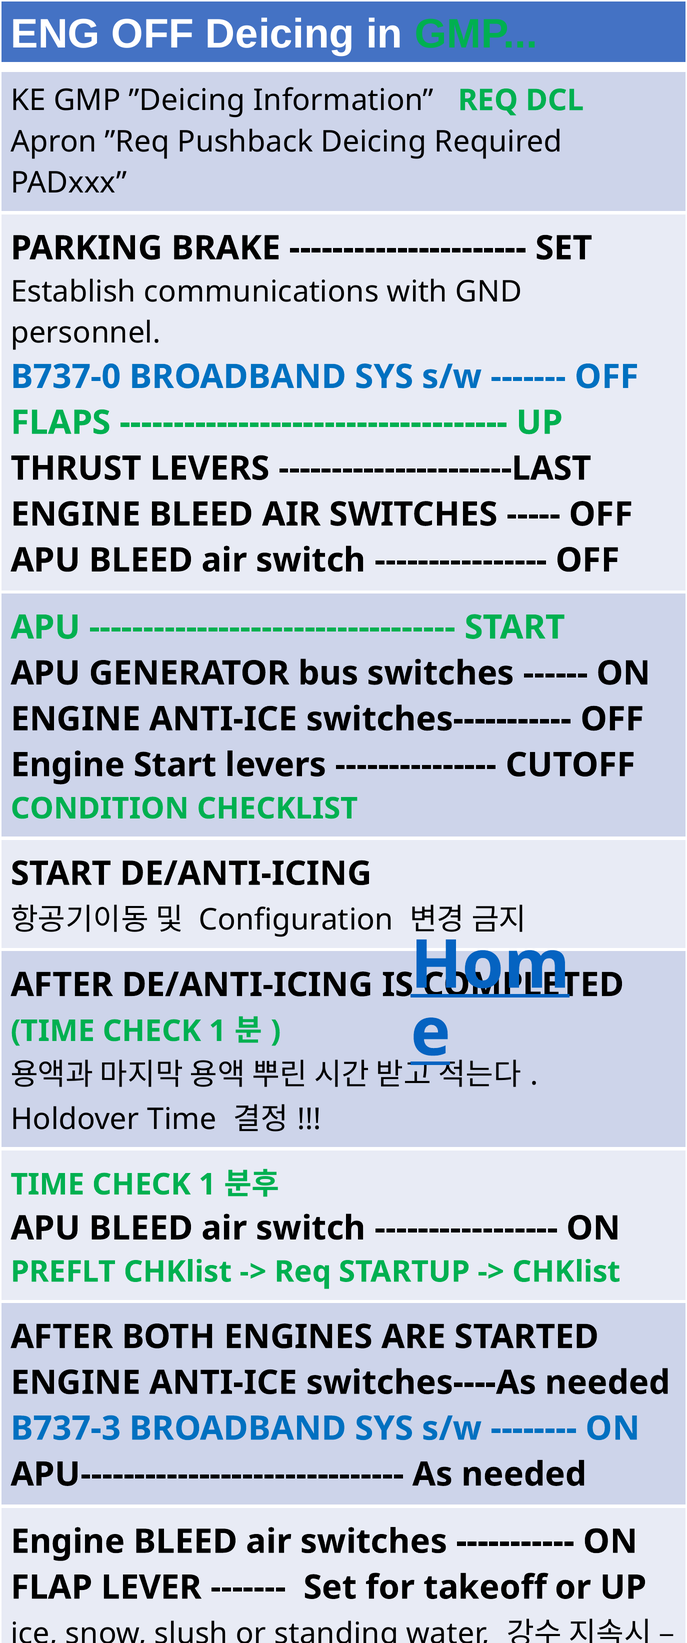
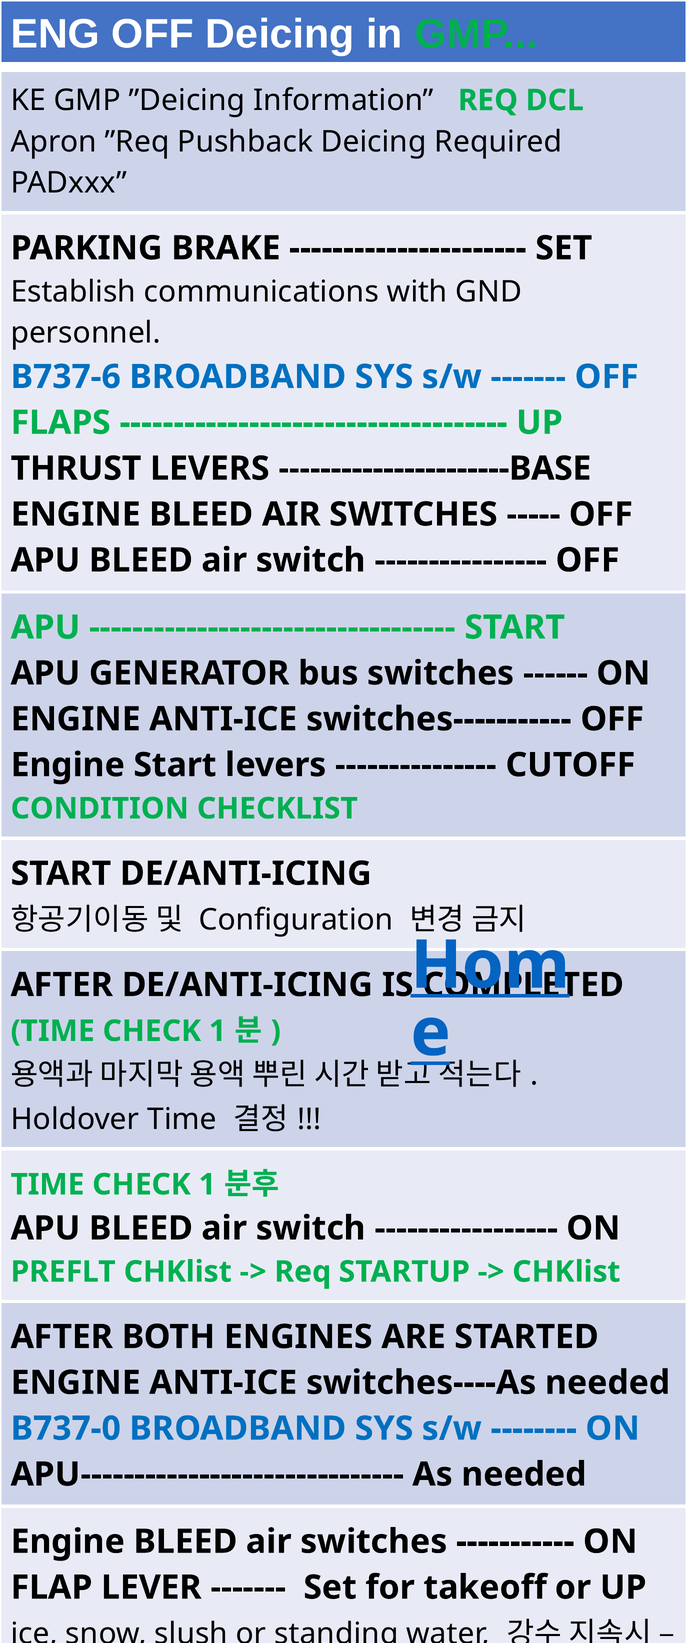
B737-0: B737-0 -> B737-6
----------------------LAST: ----------------------LAST -> ----------------------BASE
B737-3: B737-3 -> B737-0
